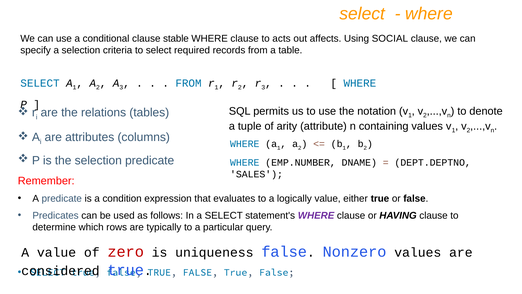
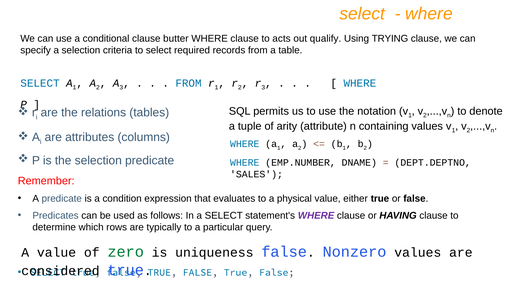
stable: stable -> butter
affects: affects -> qualify
SOCIAL: SOCIAL -> TRYING
logically: logically -> physical
zero colour: red -> green
